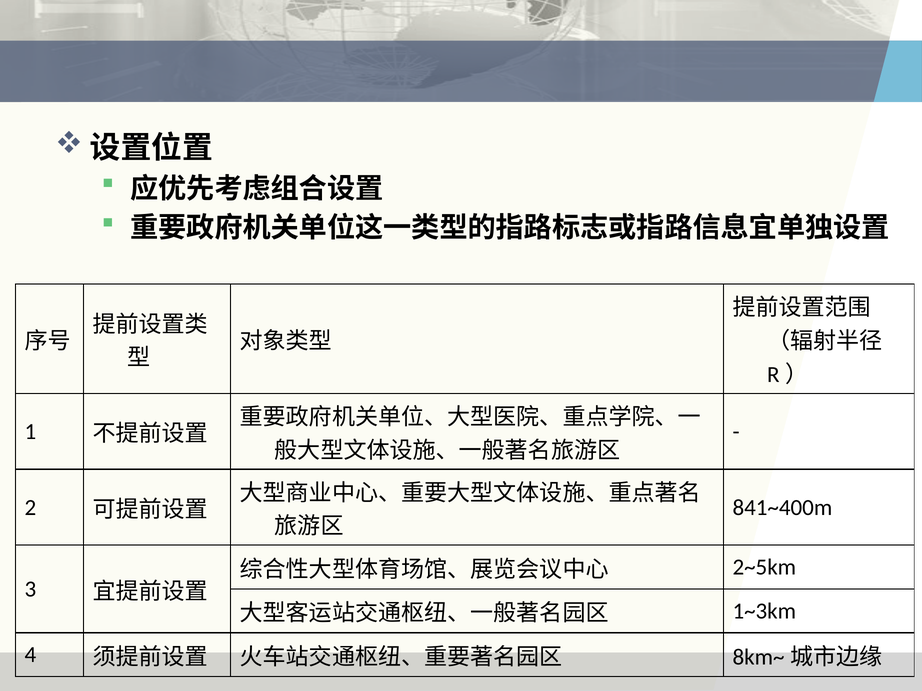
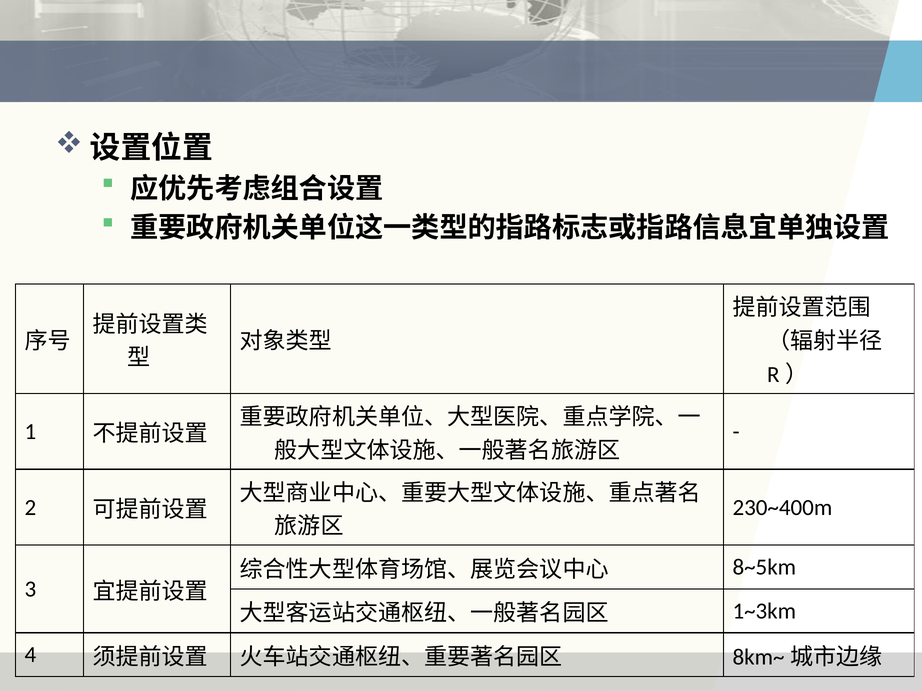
841~400m: 841~400m -> 230~400m
2~5km: 2~5km -> 8~5km
